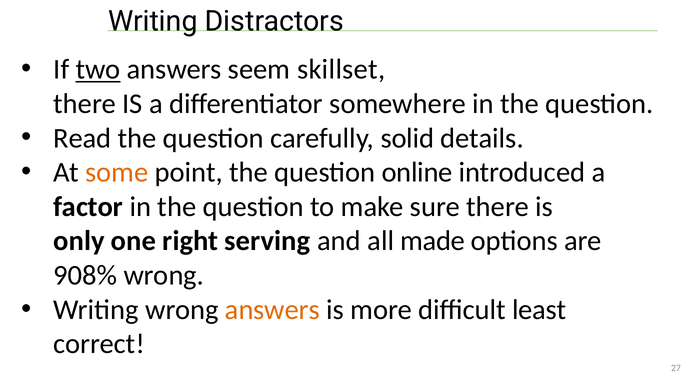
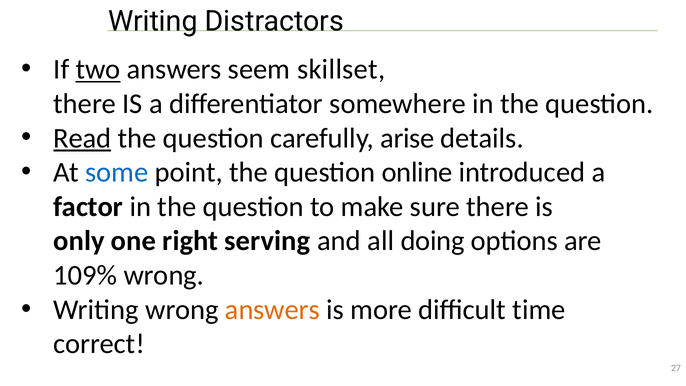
Read underline: none -> present
solid: solid -> arise
some colour: orange -> blue
made: made -> doing
908%: 908% -> 109%
least: least -> time
